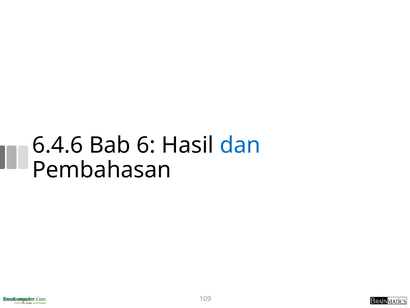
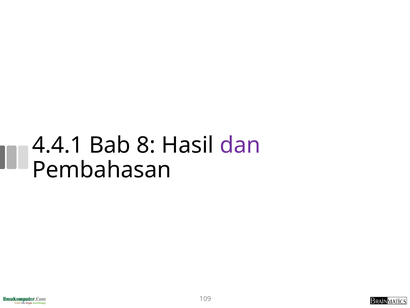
6.4.6: 6.4.6 -> 4.4.1
6: 6 -> 8
dan colour: blue -> purple
